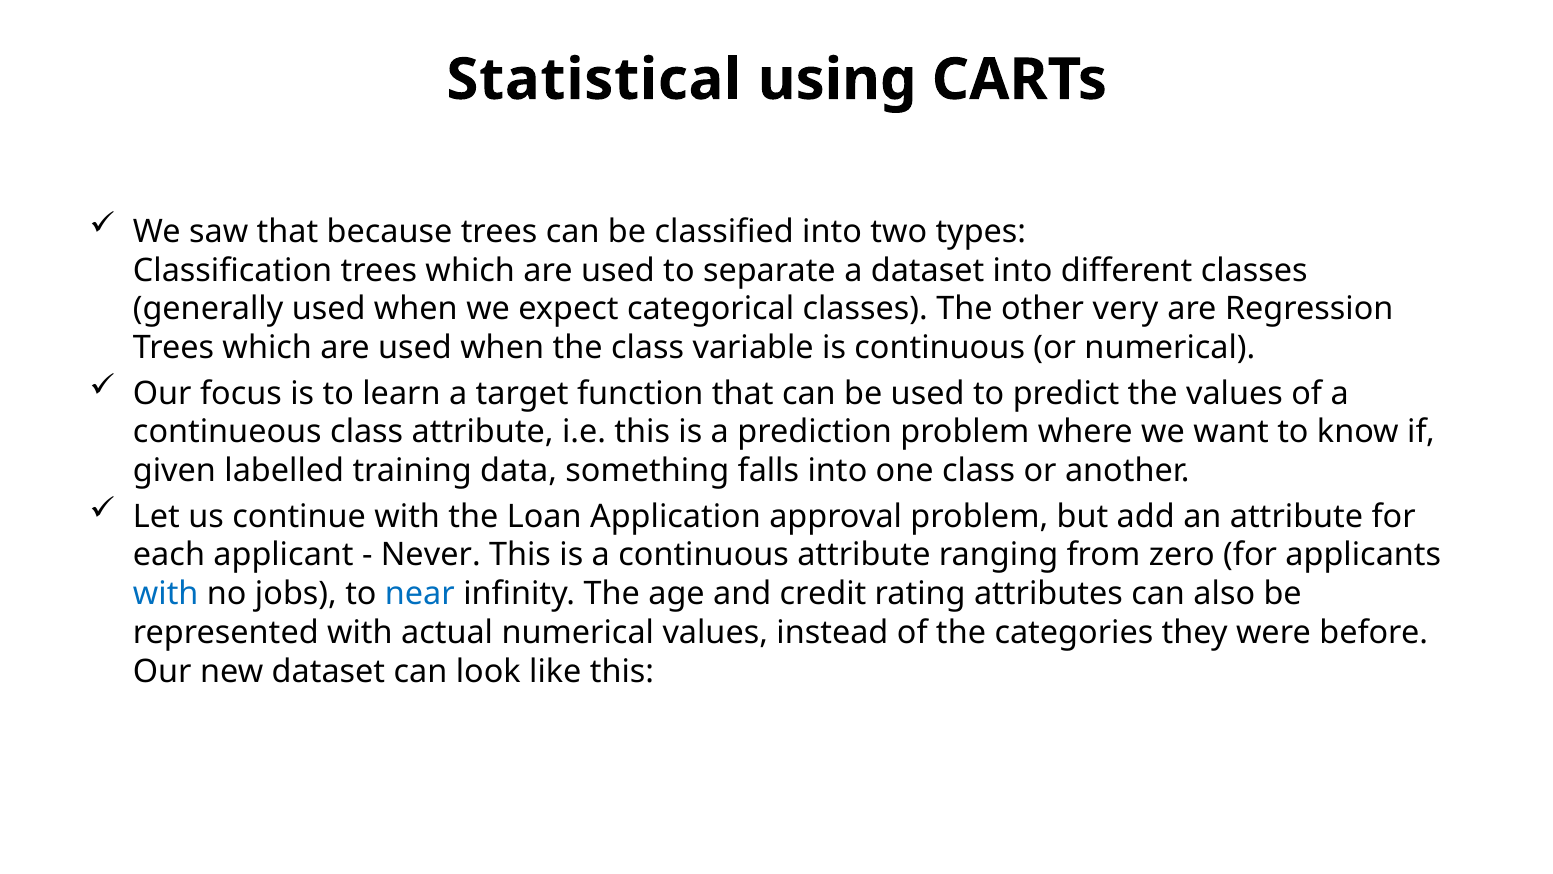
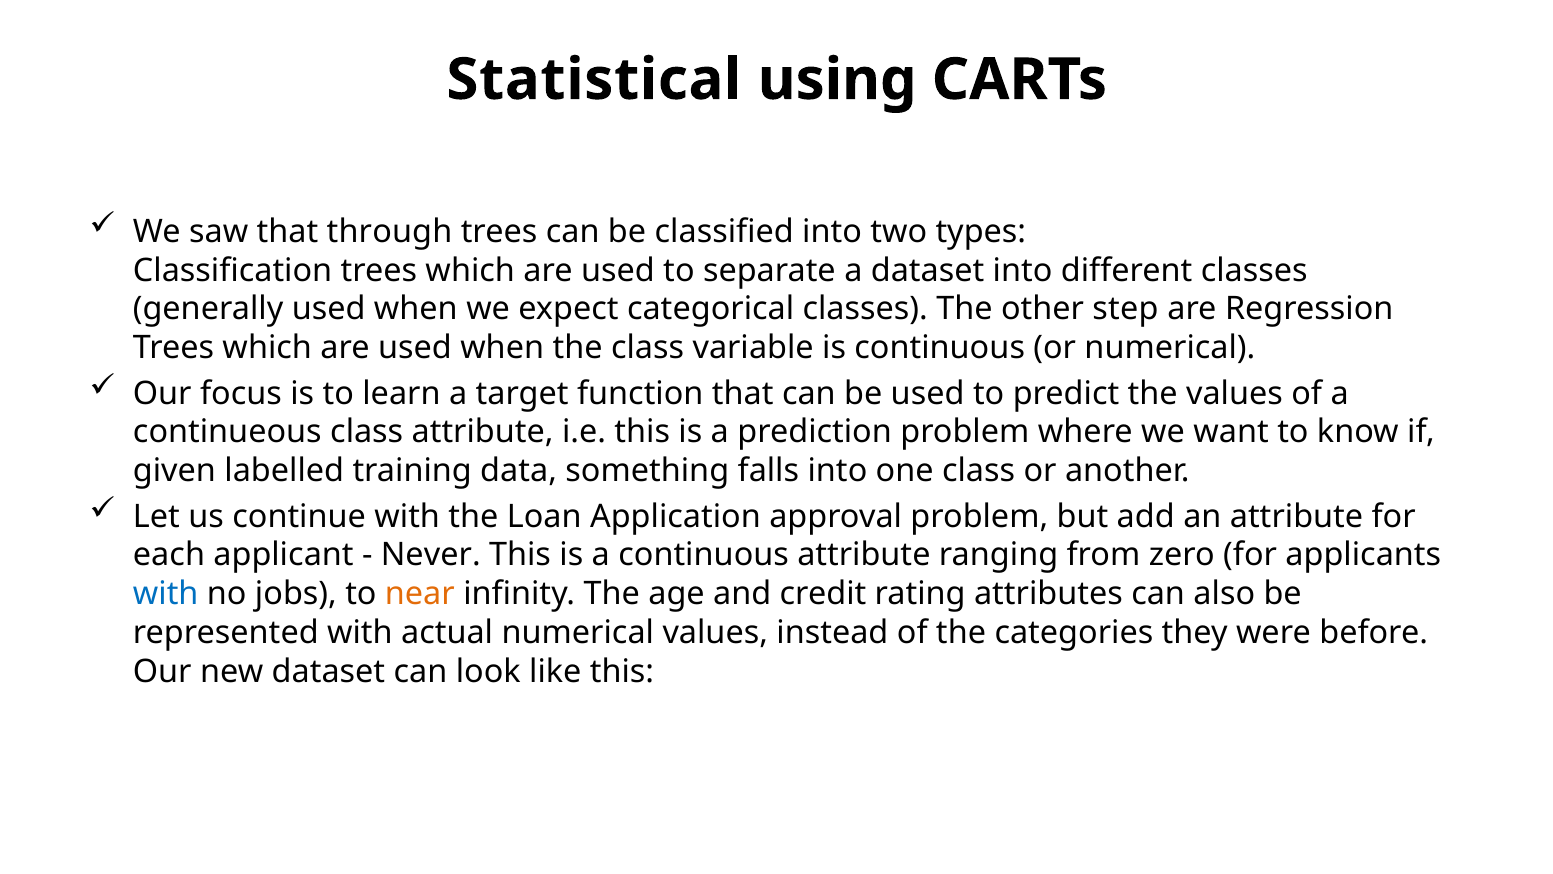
because: because -> through
very: very -> step
near colour: blue -> orange
